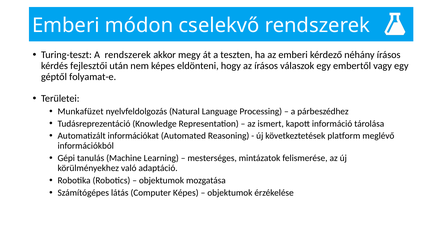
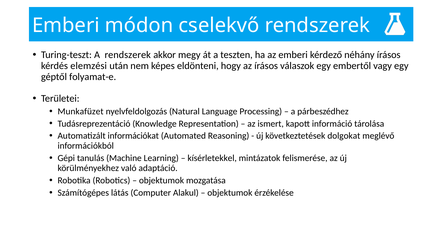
fejlesztői: fejlesztői -> elemzési
platform: platform -> dolgokat
mesterséges: mesterséges -> kísérletekkel
Computer Képes: Képes -> Alakul
